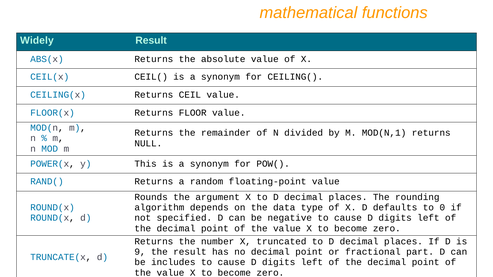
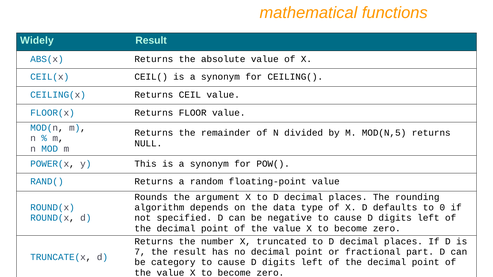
MOD(N,1: MOD(N,1 -> MOD(N,5
9: 9 -> 7
includes: includes -> category
